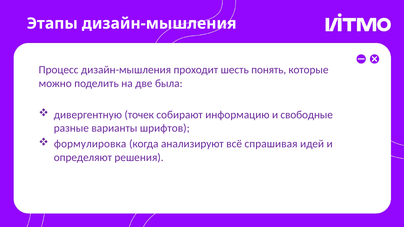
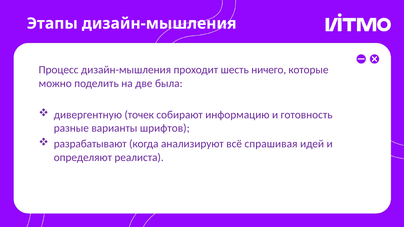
понять: понять -> ничего
свободные: свободные -> готовность
формулировка: формулировка -> разрабатывают
решения: решения -> реалиста
